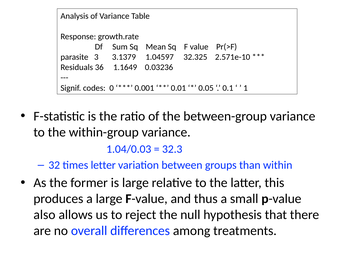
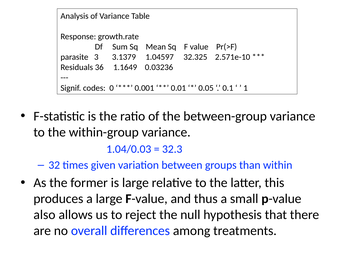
letter: letter -> given
